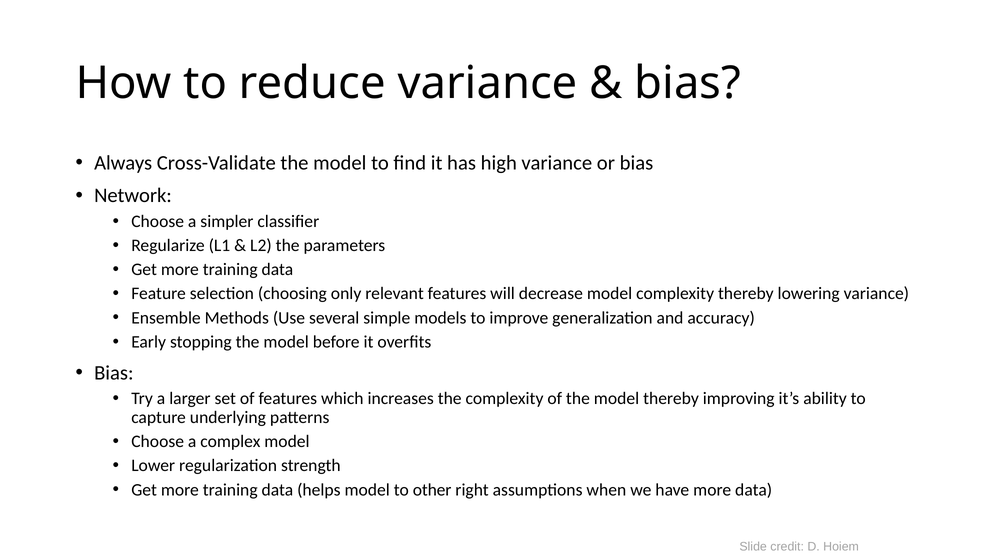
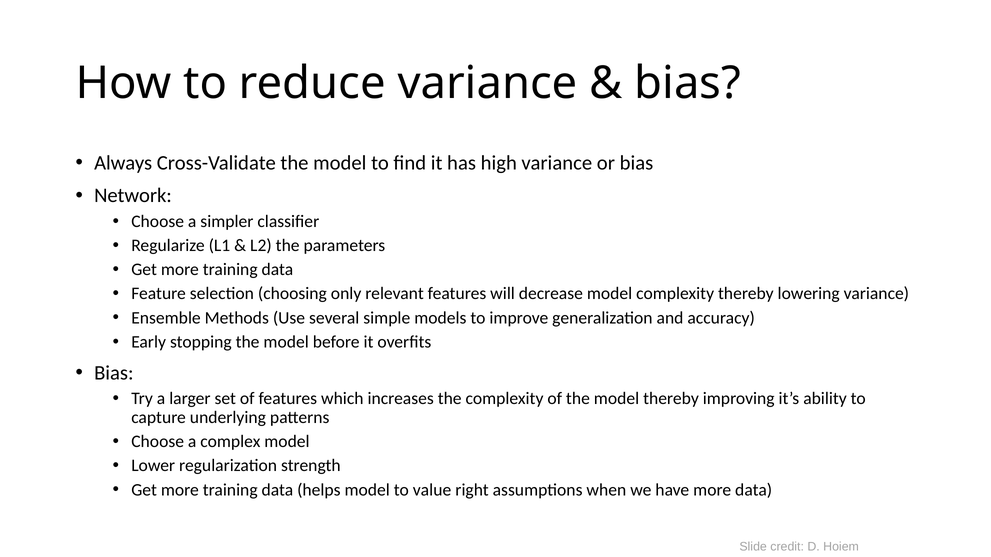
other: other -> value
